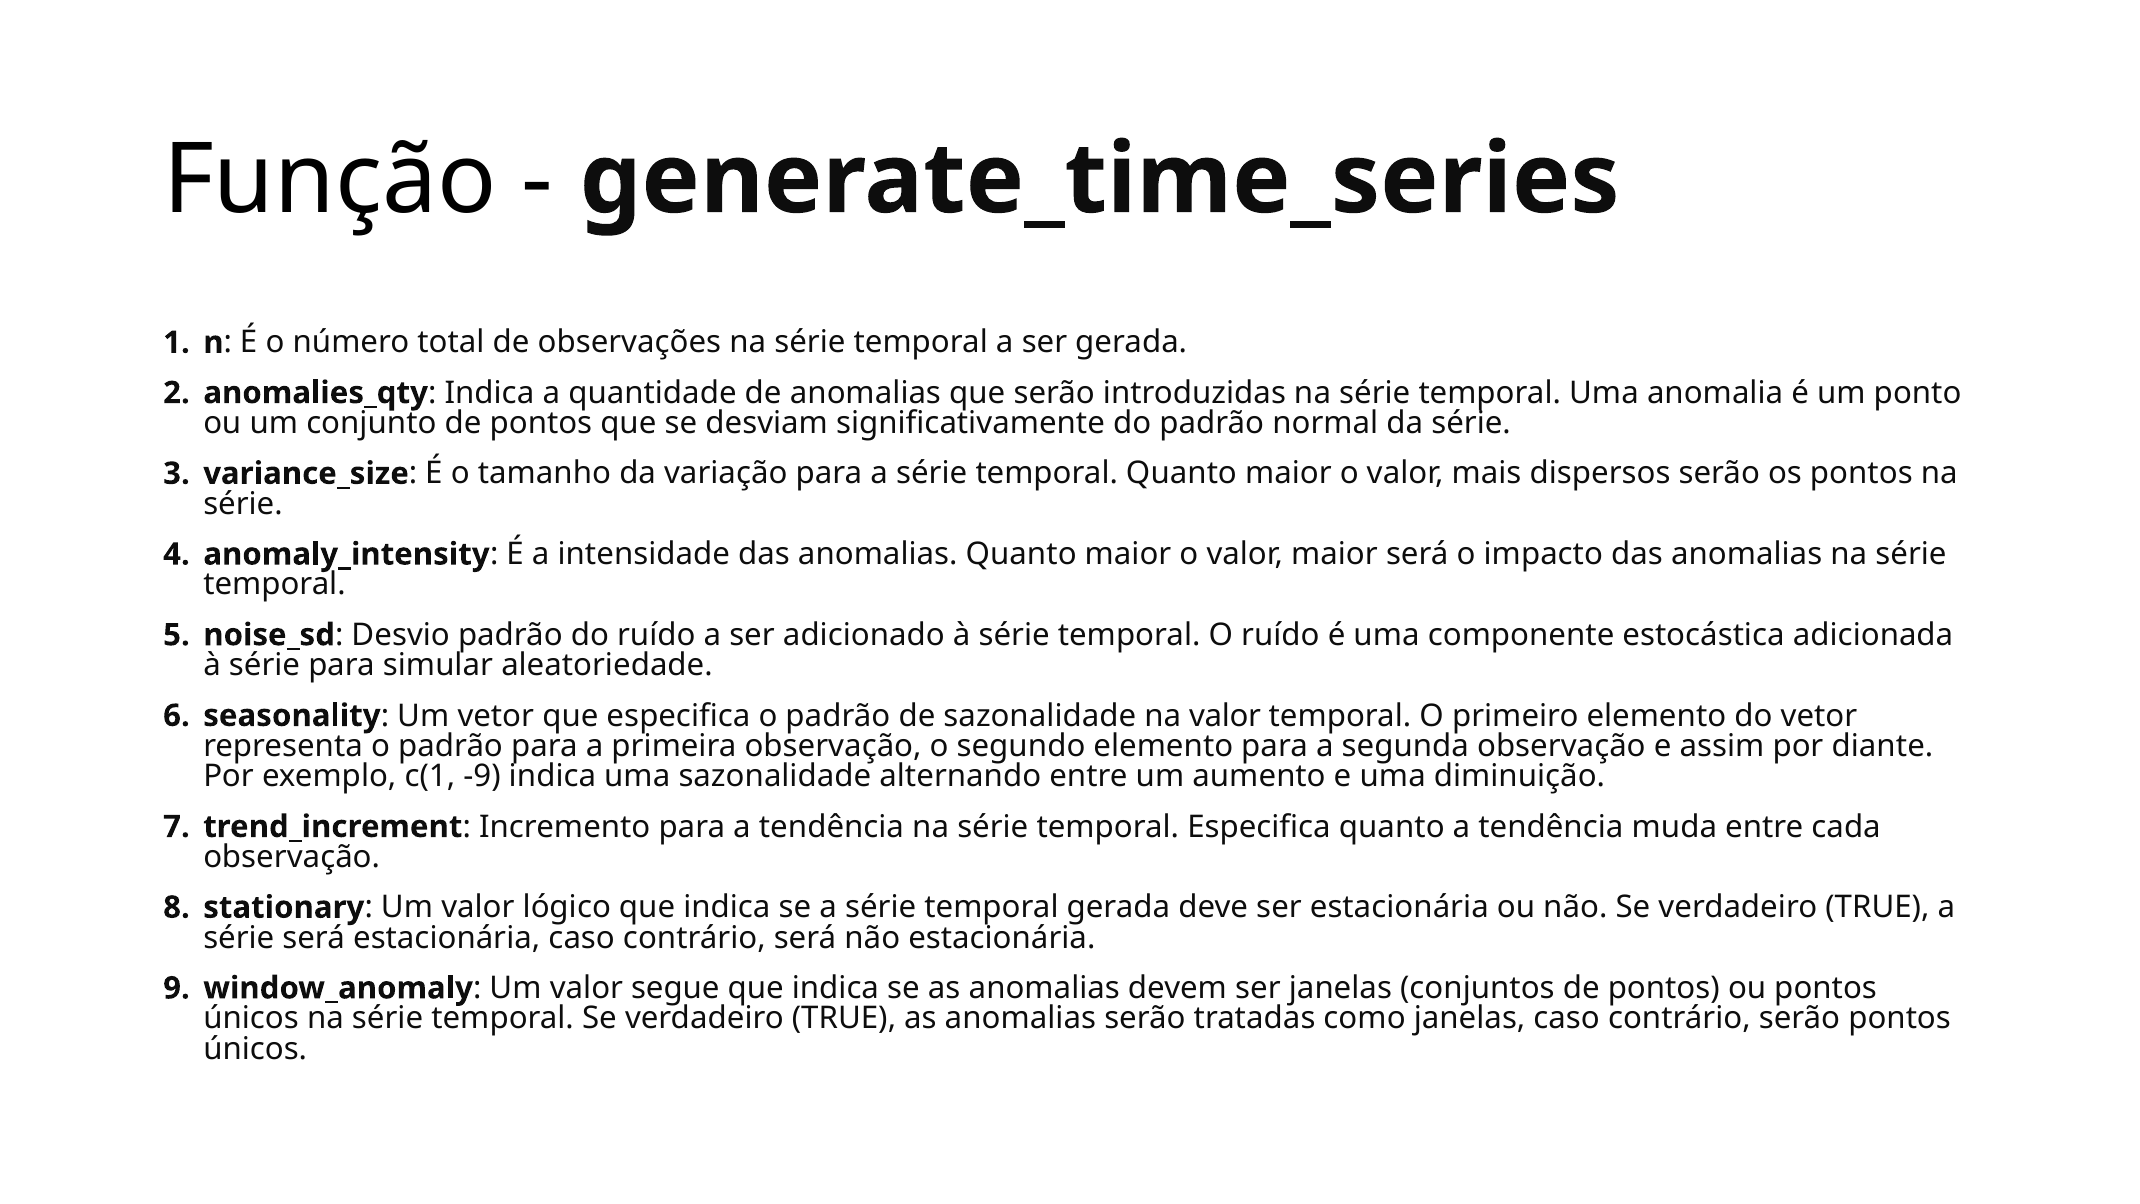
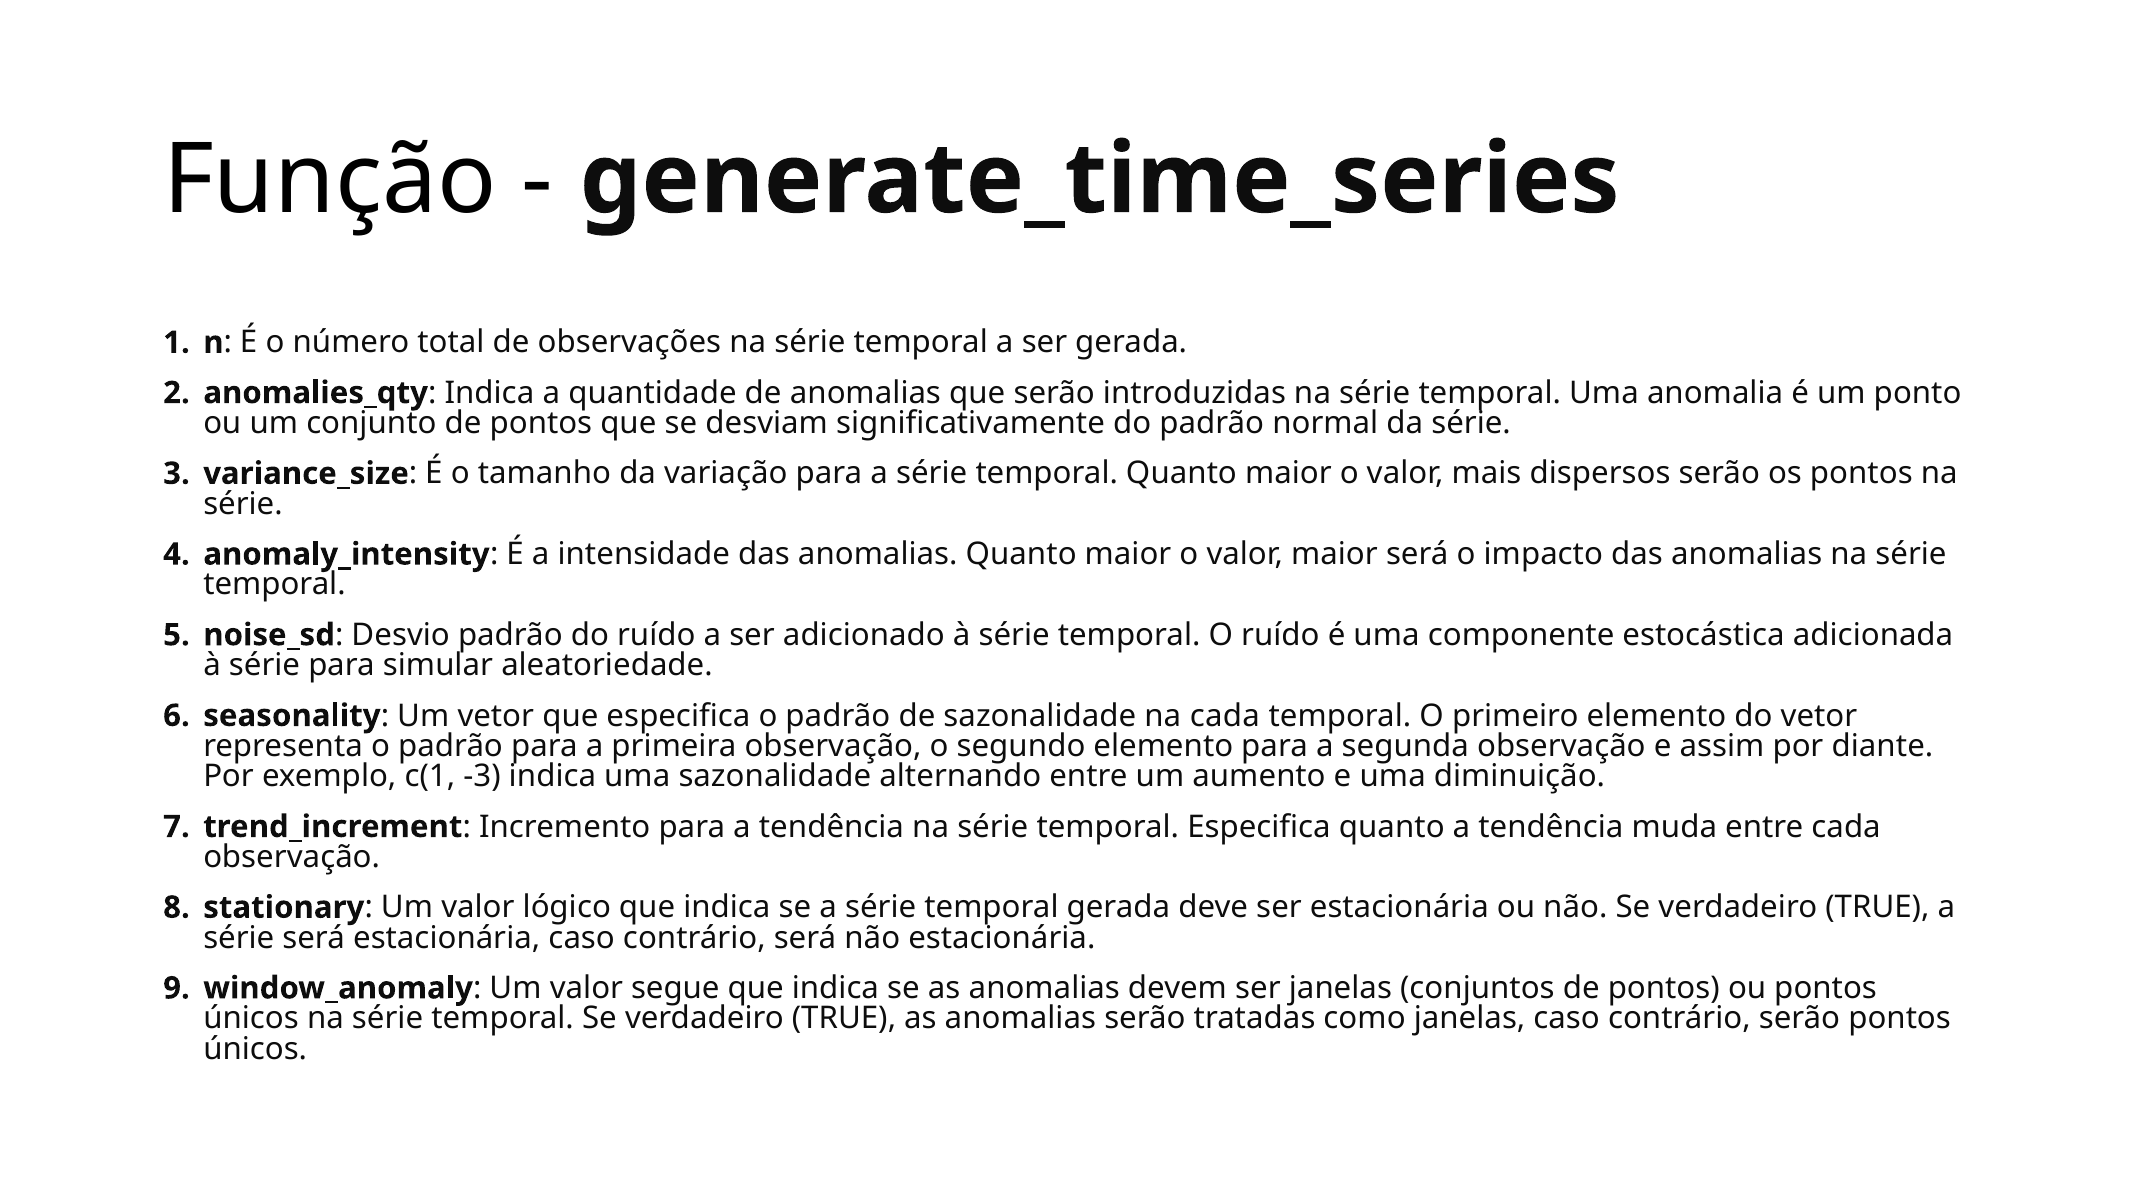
na valor: valor -> cada
-9: -9 -> -3
